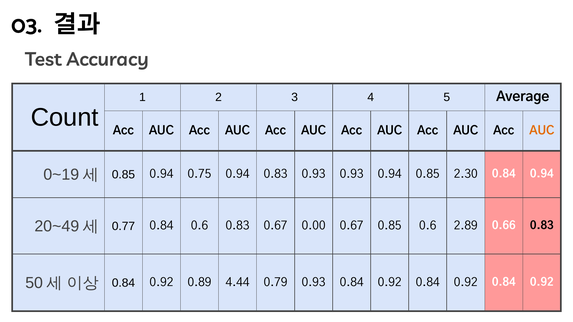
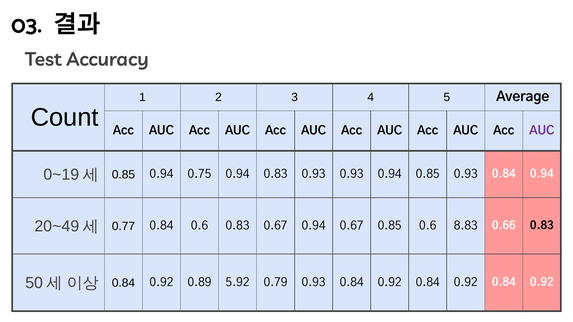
AUC at (542, 131) colour: orange -> purple
0.85 2.30: 2.30 -> 0.93
0.67 0.00: 0.00 -> 0.94
2.89: 2.89 -> 8.83
4.44: 4.44 -> 5.92
